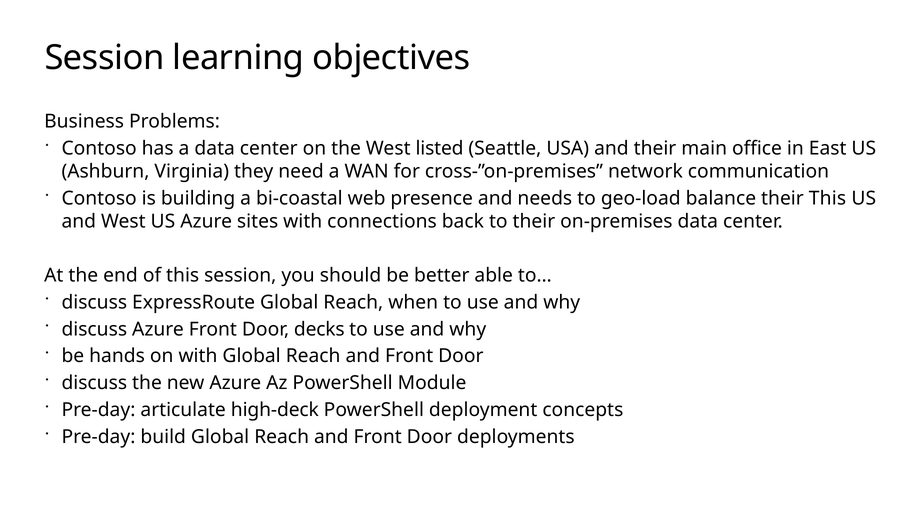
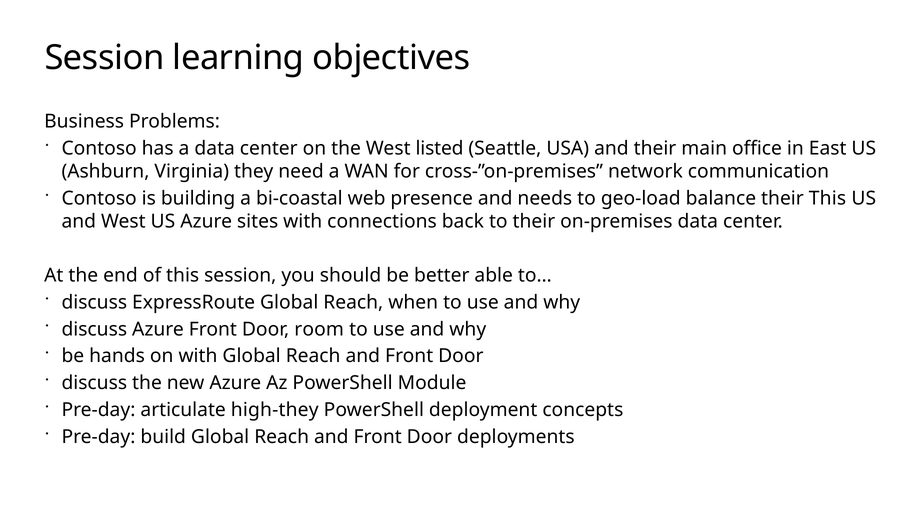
decks: decks -> room
high-deck: high-deck -> high-they
